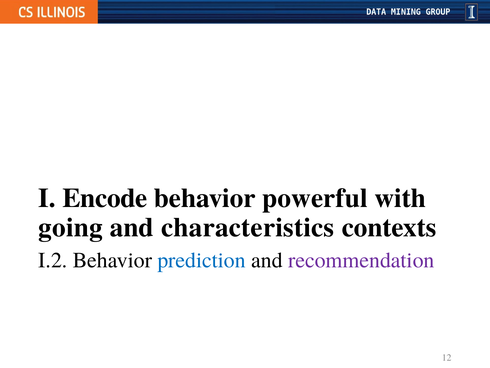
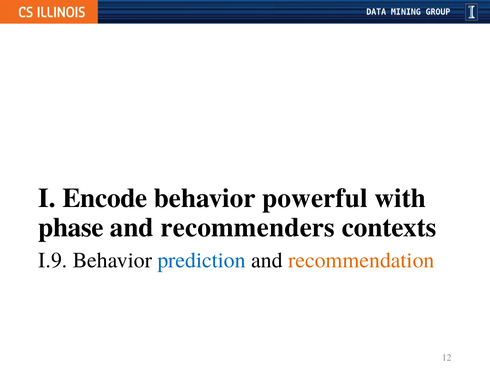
going: going -> phase
characteristics: characteristics -> recommenders
I.2: I.2 -> I.9
recommendation colour: purple -> orange
